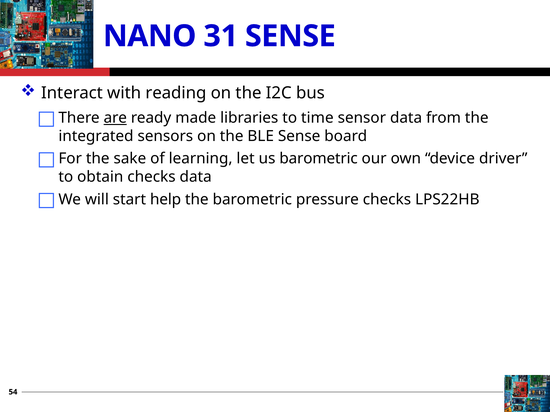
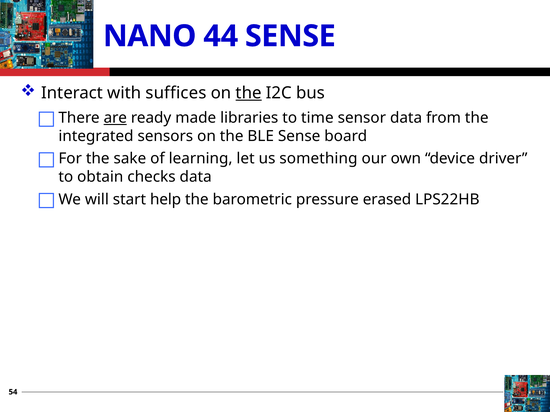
31: 31 -> 44
reading: reading -> suffices
the at (249, 93) underline: none -> present
us barometric: barometric -> something
pressure checks: checks -> erased
